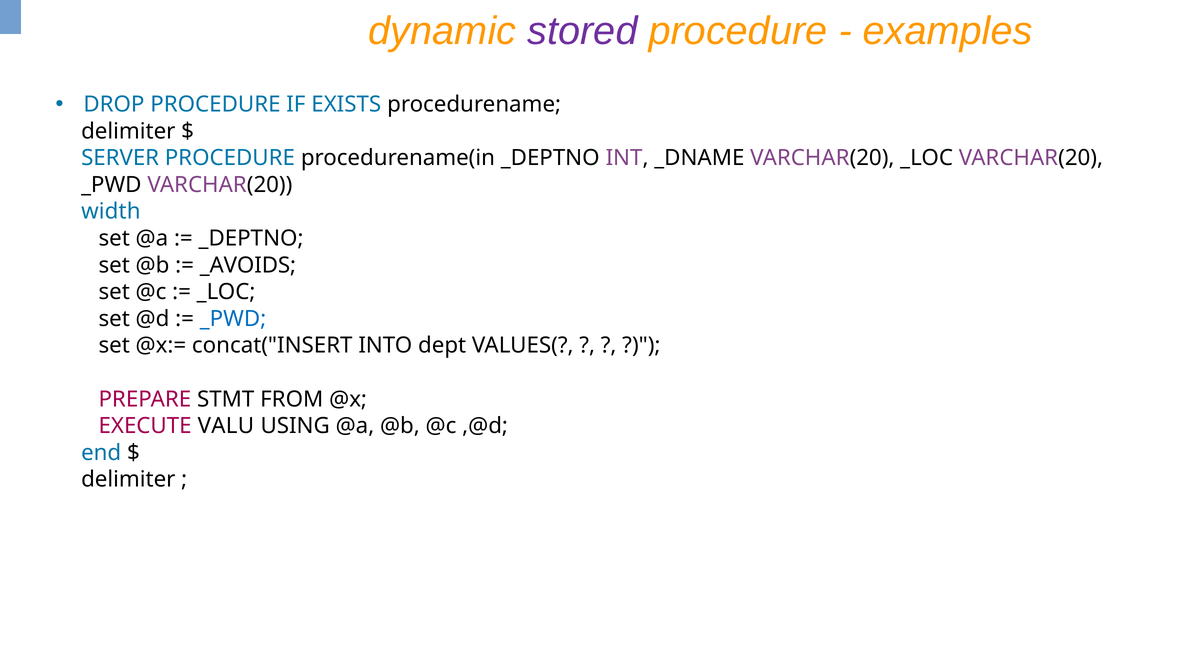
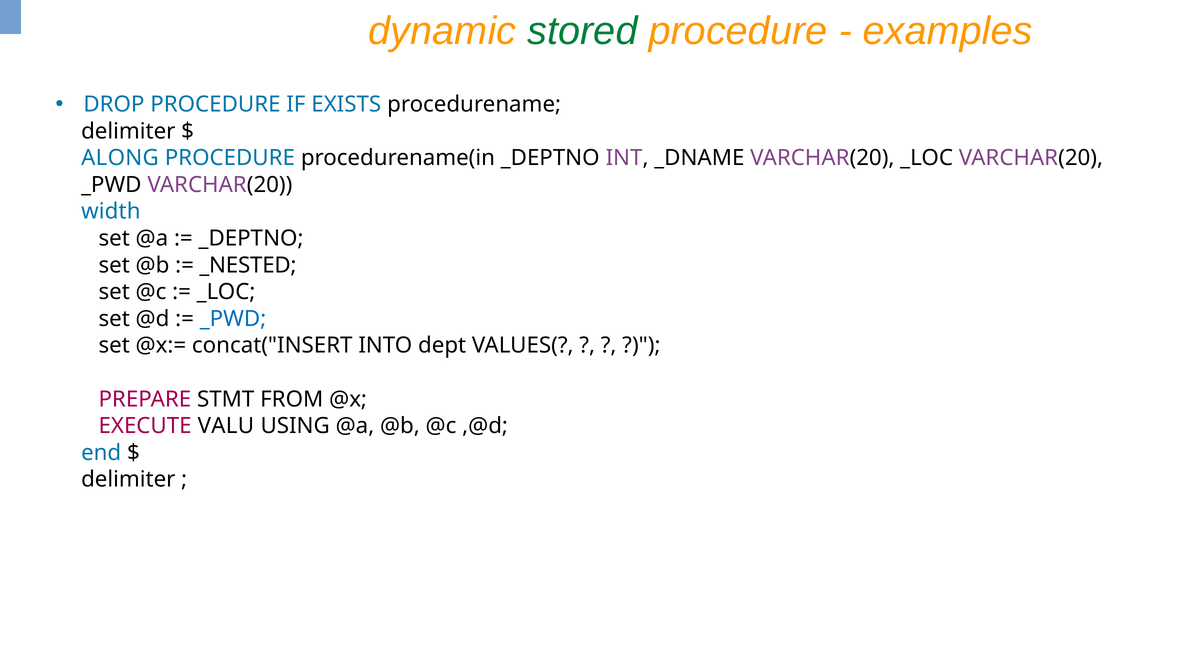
stored colour: purple -> green
SERVER: SERVER -> ALONG
_AVOIDS: _AVOIDS -> _NESTED
